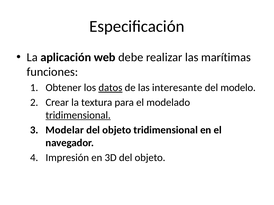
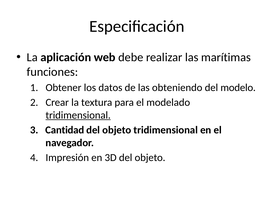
datos underline: present -> none
interesante: interesante -> obteniendo
Modelar: Modelar -> Cantidad
